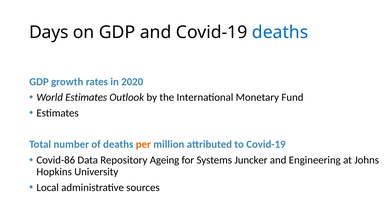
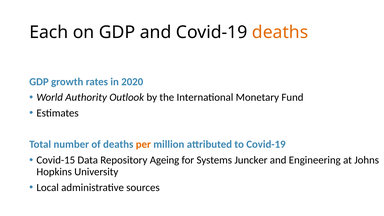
Days: Days -> Each
deaths at (280, 32) colour: blue -> orange
World Estimates: Estimates -> Authority
Covid-86: Covid-86 -> Covid-15
